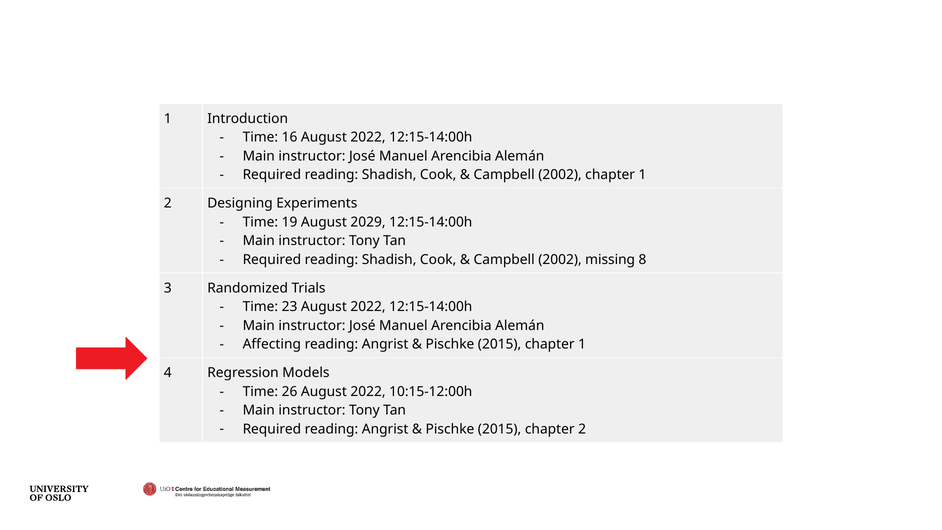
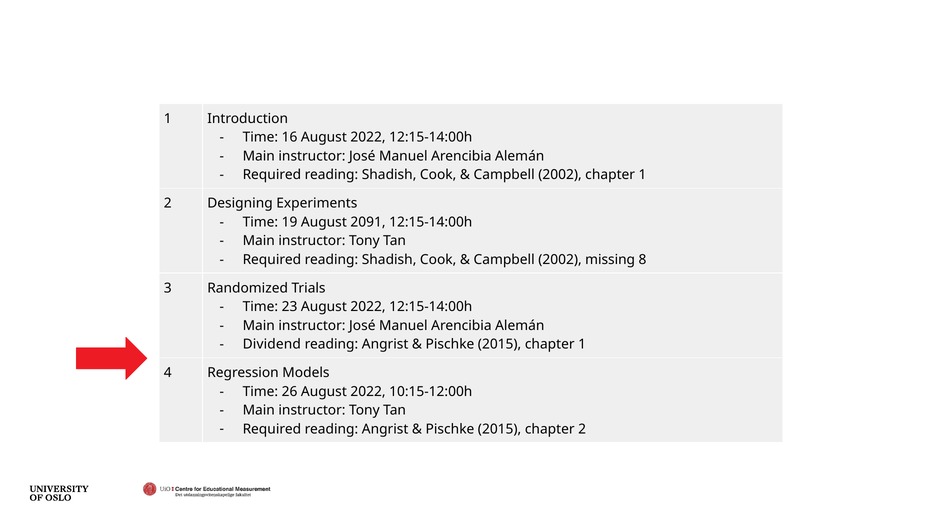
2029: 2029 -> 2091
Affecting: Affecting -> Dividend
